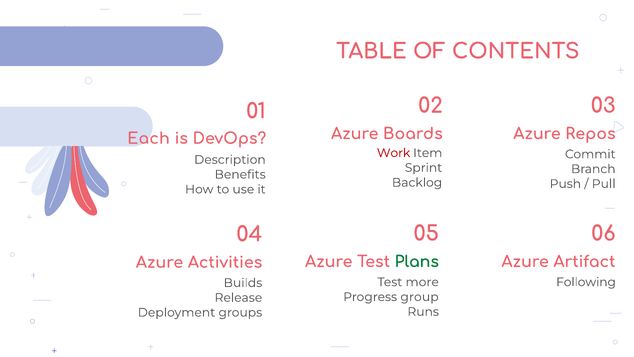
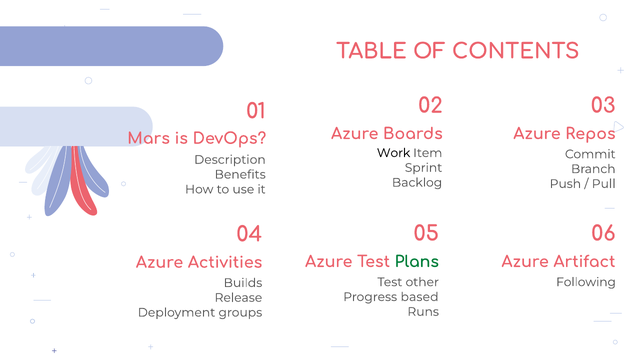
Each: Each -> Mars
Work colour: red -> black
more: more -> other
group: group -> based
